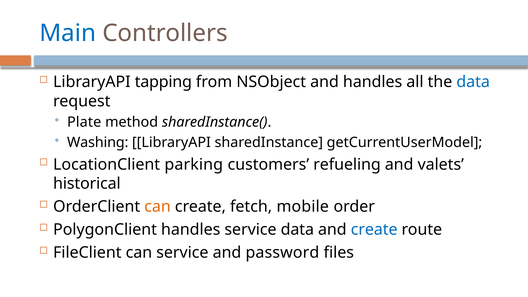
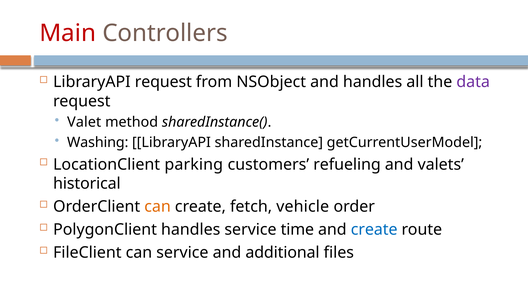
Main colour: blue -> red
LibraryAPI tapping: tapping -> request
data at (473, 82) colour: blue -> purple
Plate: Plate -> Valet
mobile: mobile -> vehicle
service data: data -> time
password: password -> additional
